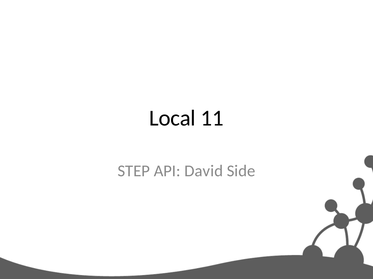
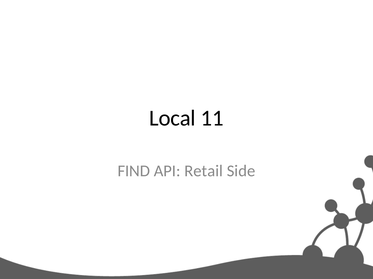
STEP: STEP -> FIND
David: David -> Retail
